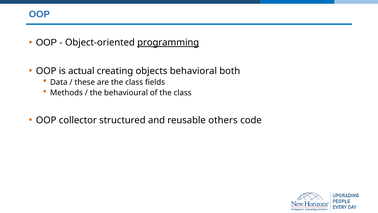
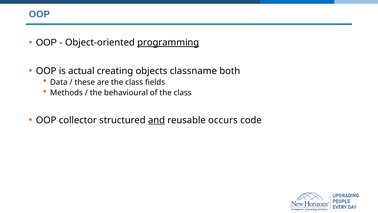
behavioral: behavioral -> classname
and underline: none -> present
others: others -> occurs
